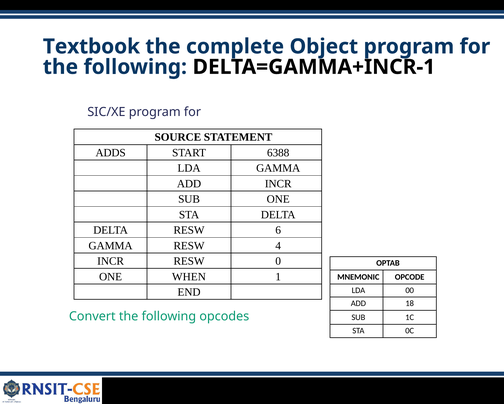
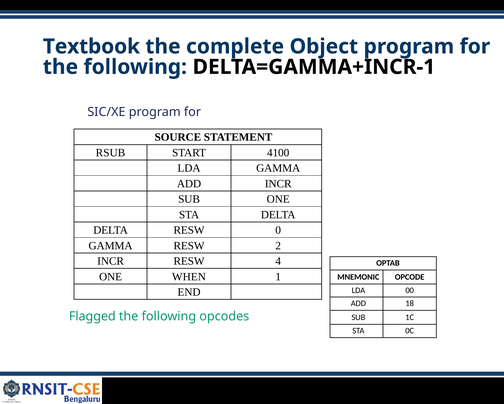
ADDS: ADDS -> RSUB
6388: 6388 -> 4100
6: 6 -> 0
4: 4 -> 2
0: 0 -> 4
Convert: Convert -> Flagged
